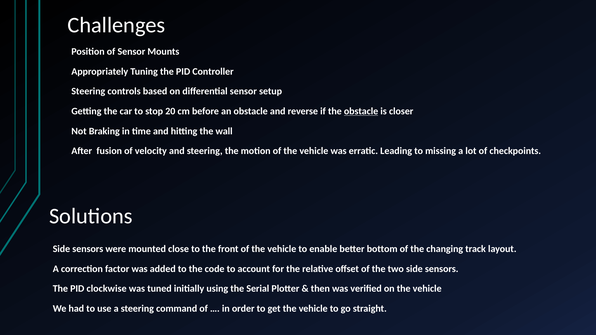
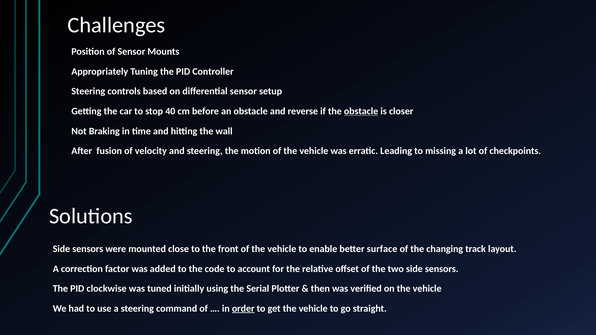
20: 20 -> 40
bottom: bottom -> surface
order underline: none -> present
